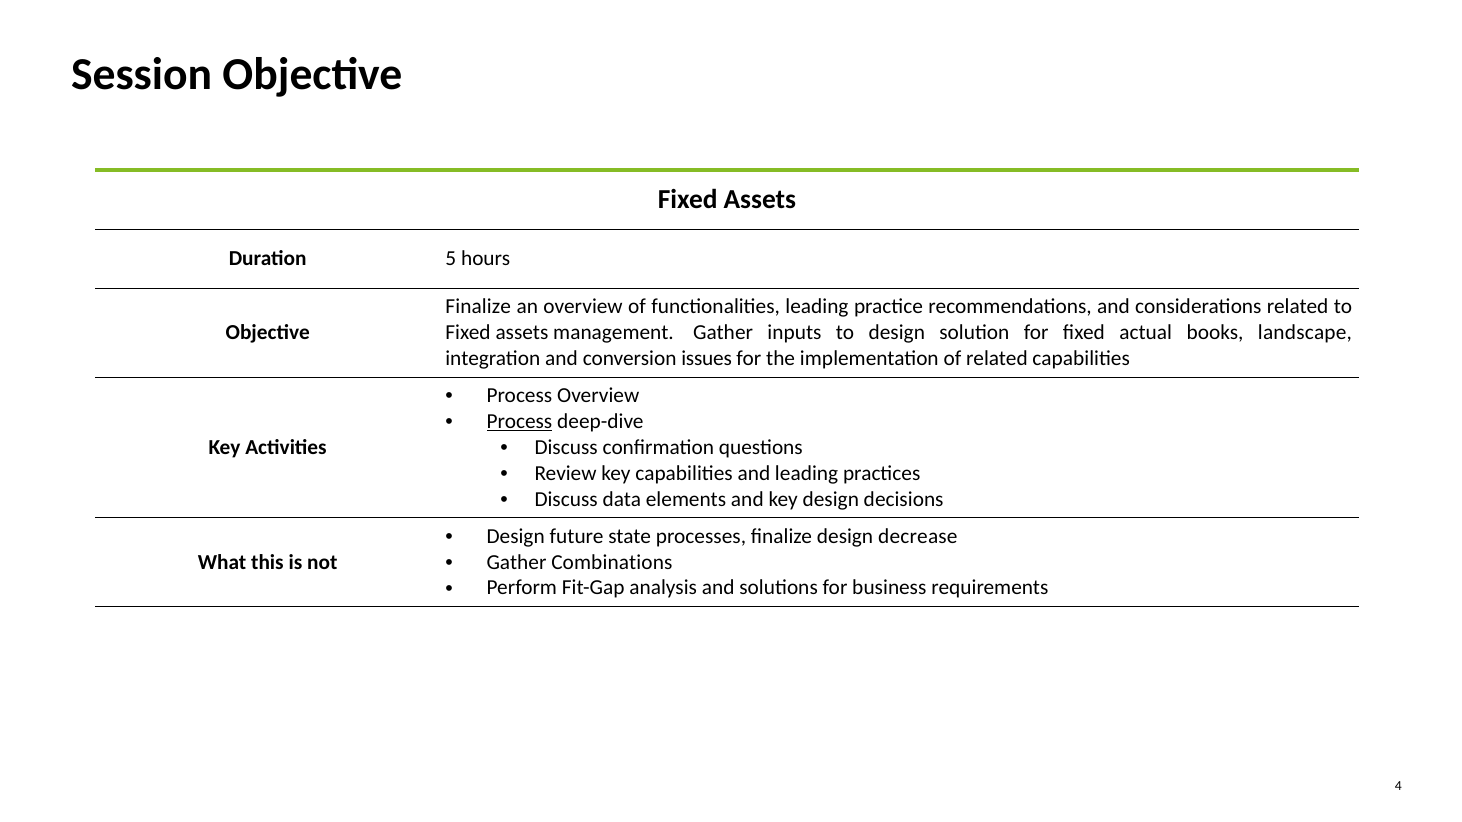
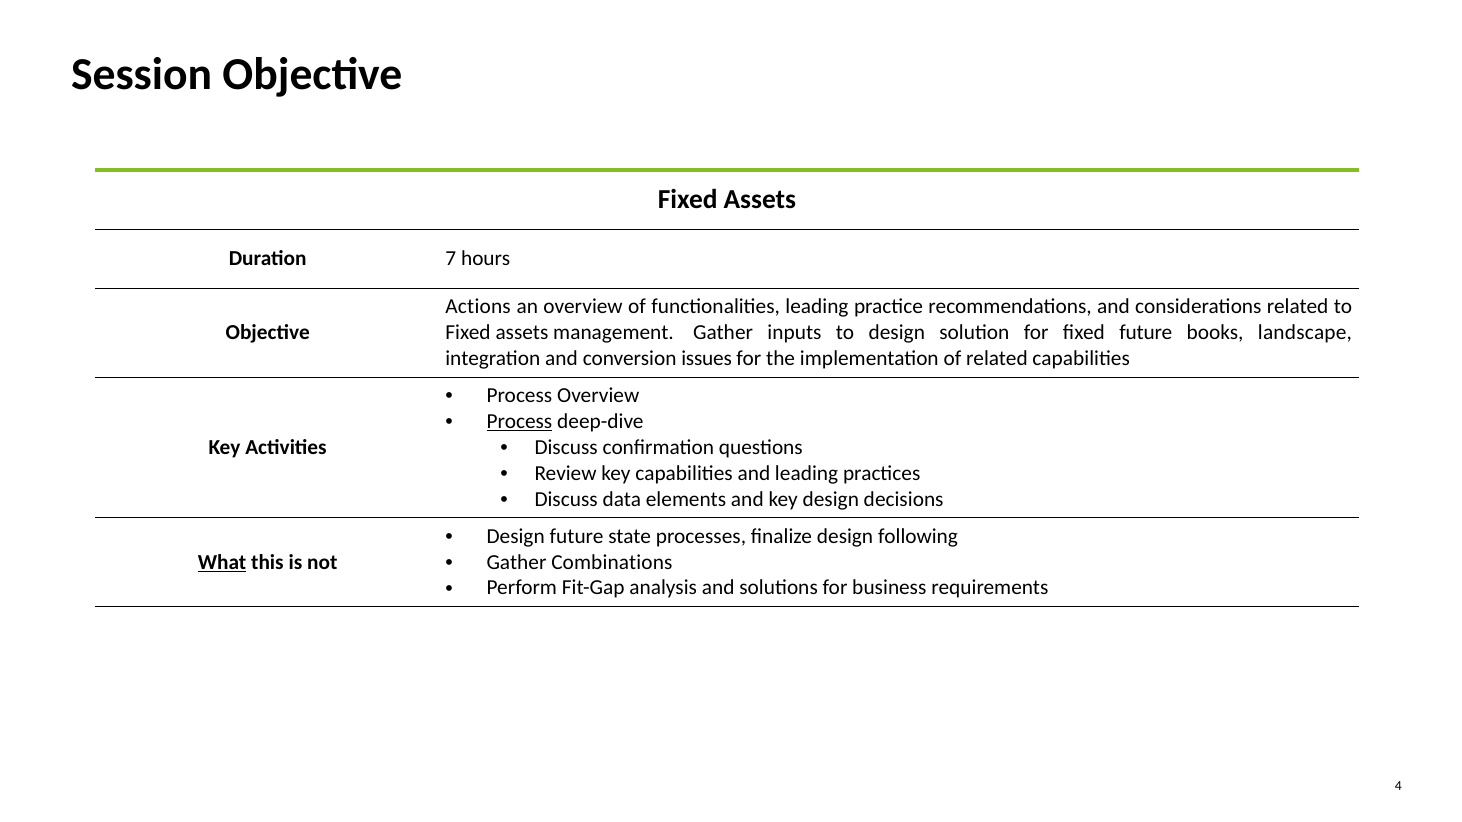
5: 5 -> 7
Finalize at (478, 307): Finalize -> Actions
fixed actual: actual -> future
decrease: decrease -> following
What underline: none -> present
